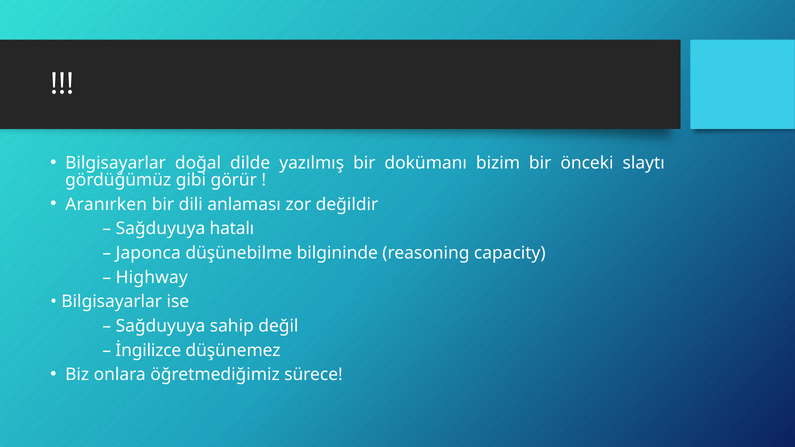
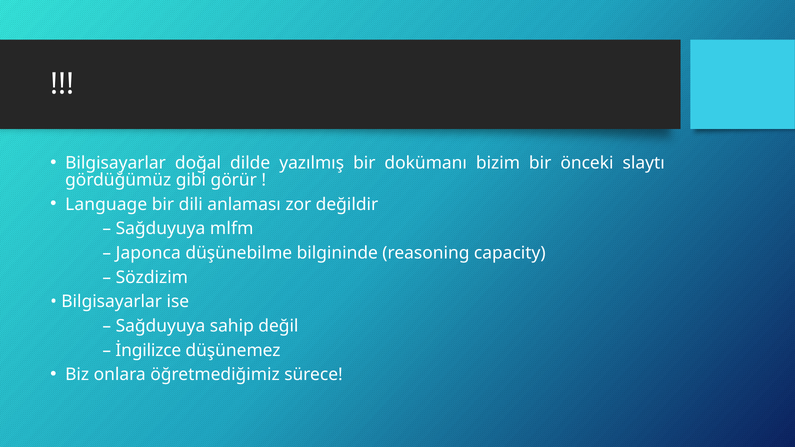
Aranırken: Aranırken -> Language
hatalı: hatalı -> mlfm
Highway: Highway -> Sözdizim
